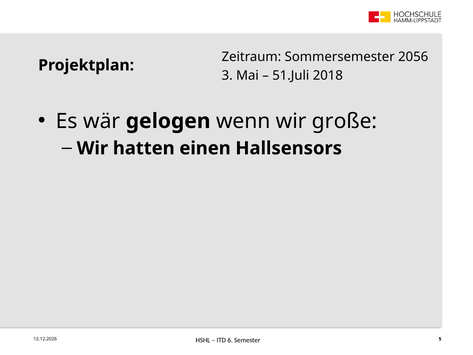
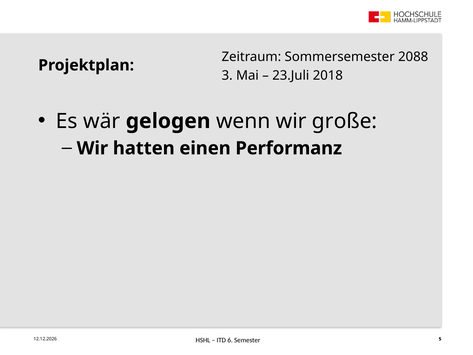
2056: 2056 -> 2088
51.Juli: 51.Juli -> 23.Juli
Hallsensors: Hallsensors -> Performanz
